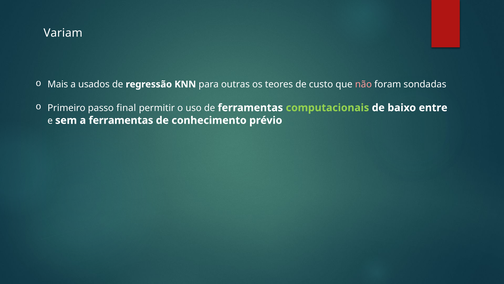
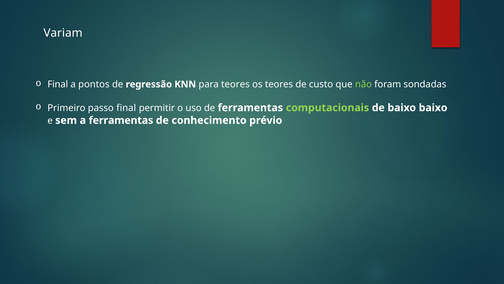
o Mais: Mais -> Final
usados: usados -> pontos
para outras: outras -> teores
não colour: pink -> light green
baixo entre: entre -> baixo
